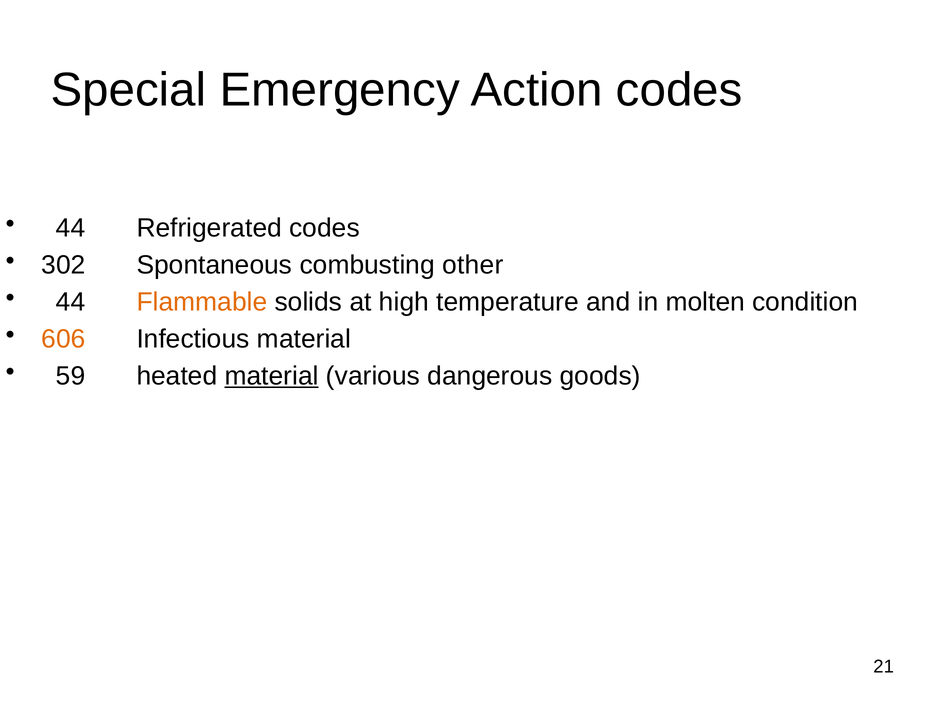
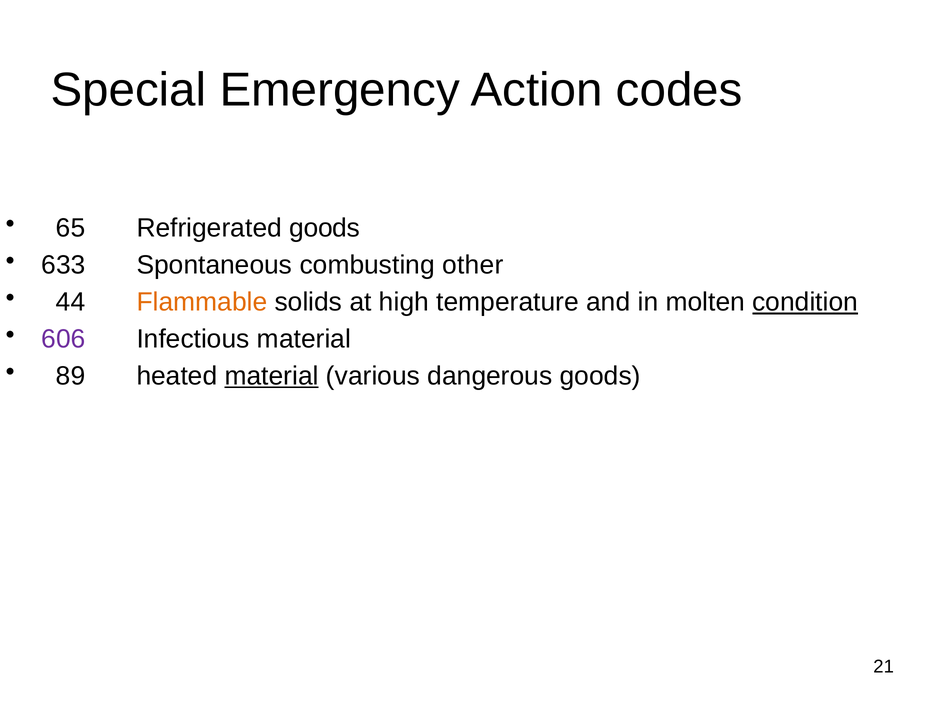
44 at (71, 228): 44 -> 65
Refrigerated codes: codes -> goods
302: 302 -> 633
condition underline: none -> present
606 colour: orange -> purple
59: 59 -> 89
